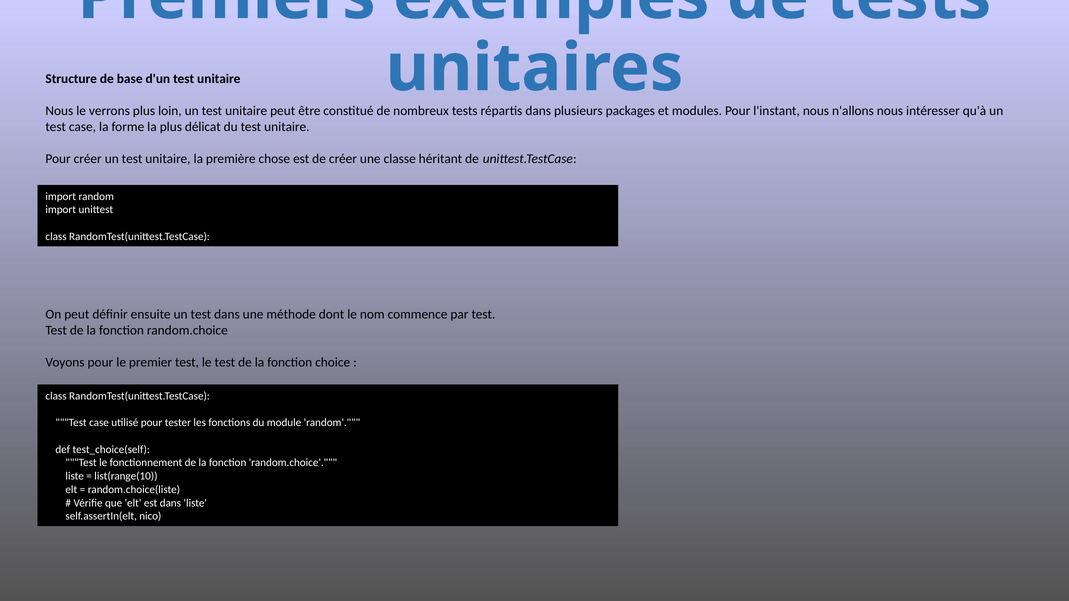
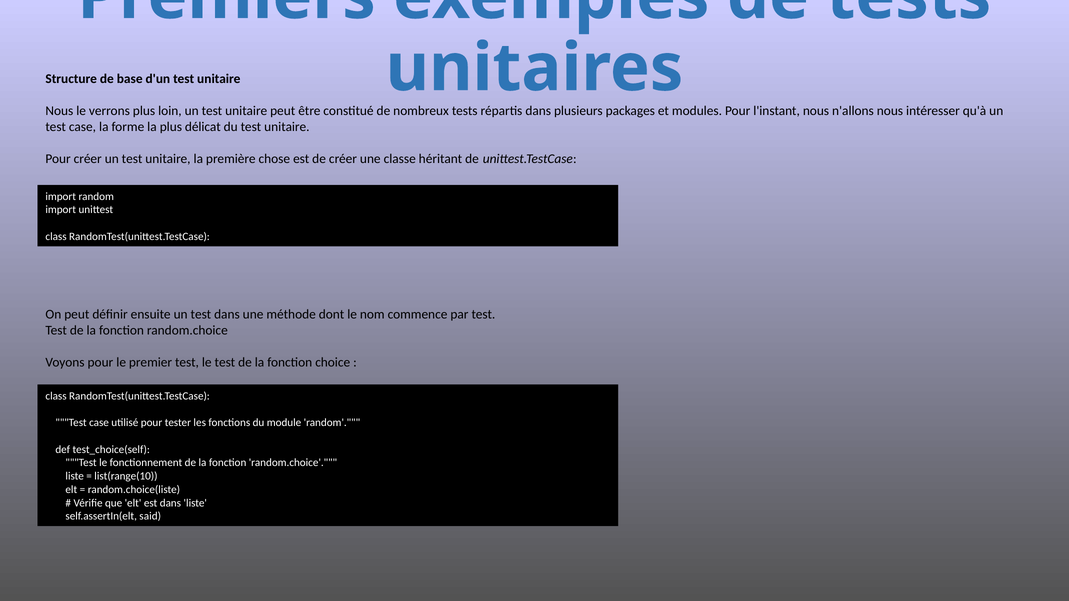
nico: nico -> said
